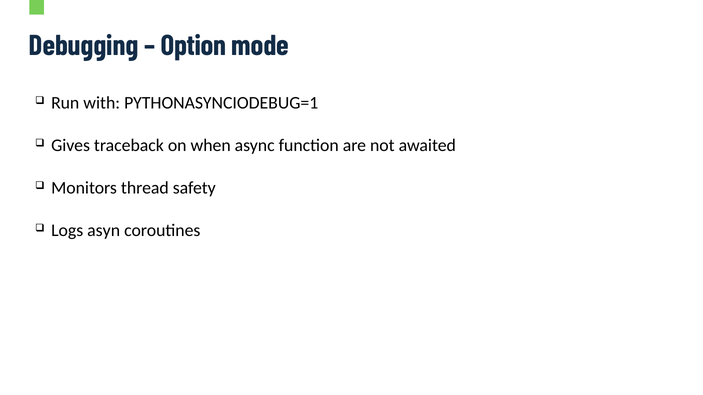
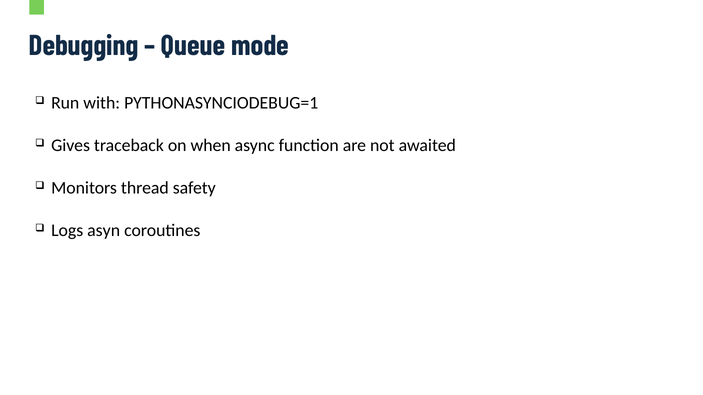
Option: Option -> Queue
